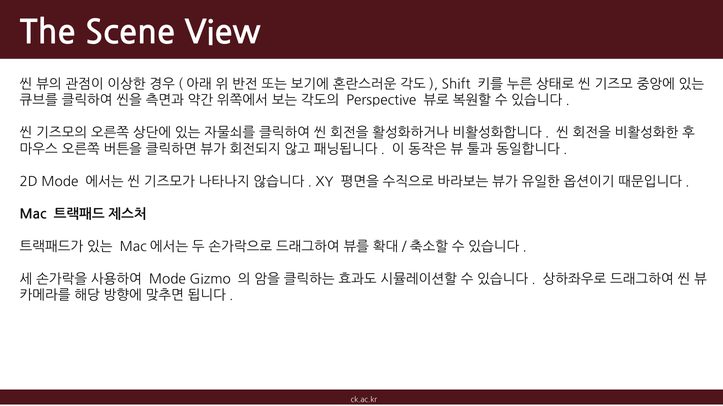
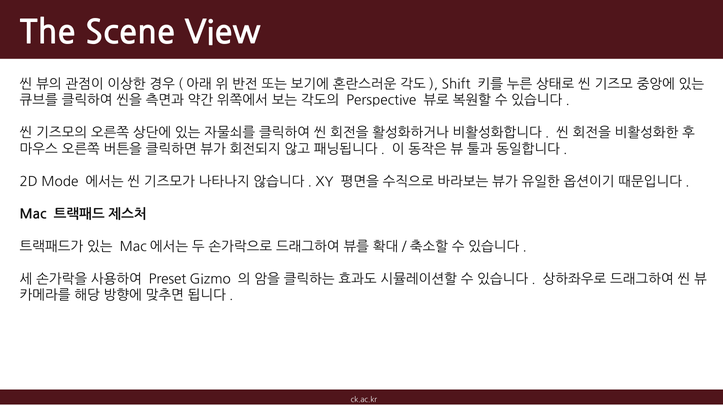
Mode at (167, 280): Mode -> Preset
